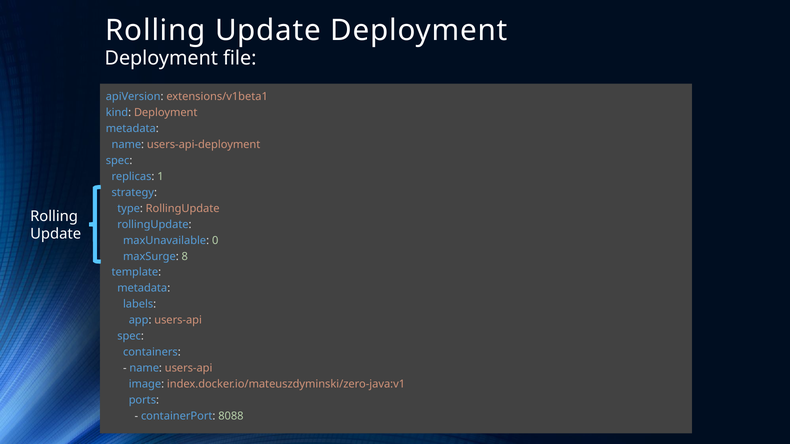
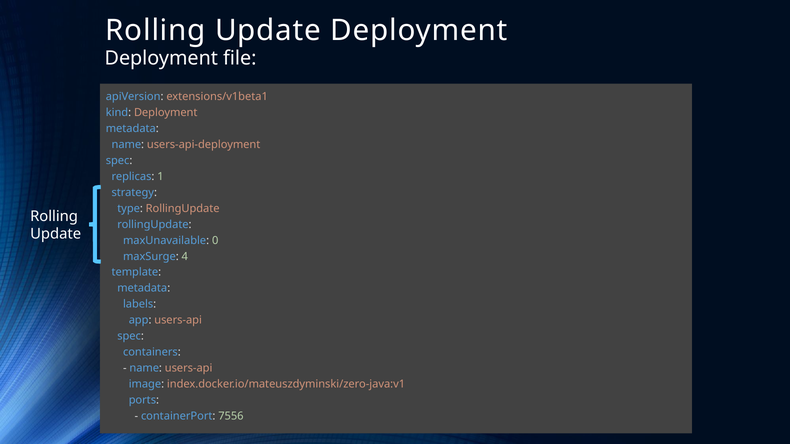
8: 8 -> 4
8088: 8088 -> 7556
